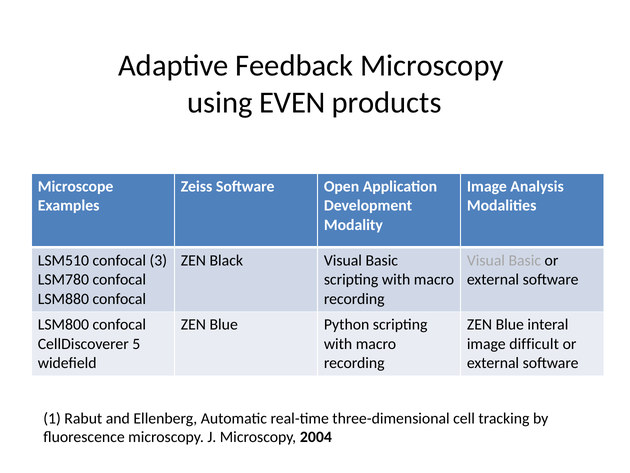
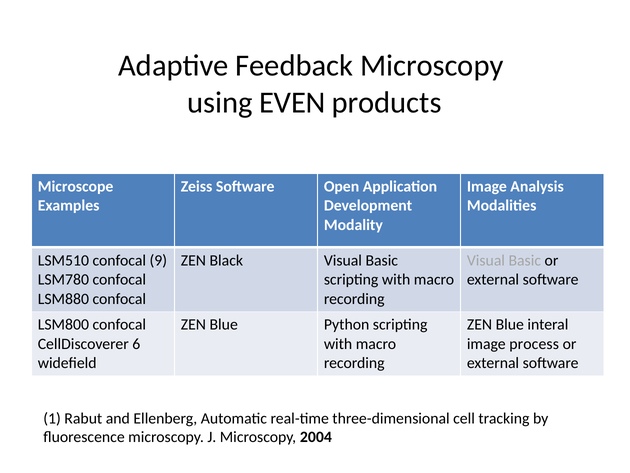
3: 3 -> 9
5: 5 -> 6
difficult: difficult -> process
